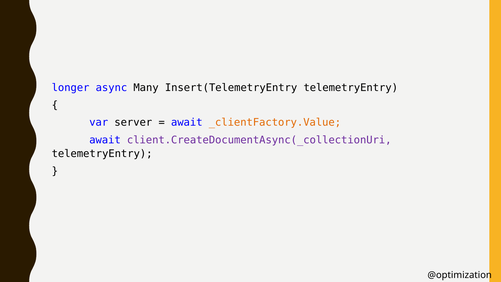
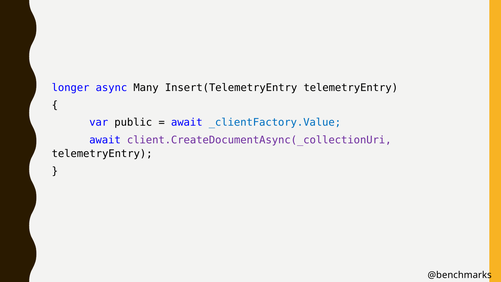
server: server -> public
_clientFactory.Value colour: orange -> blue
@optimization: @optimization -> @benchmarks
